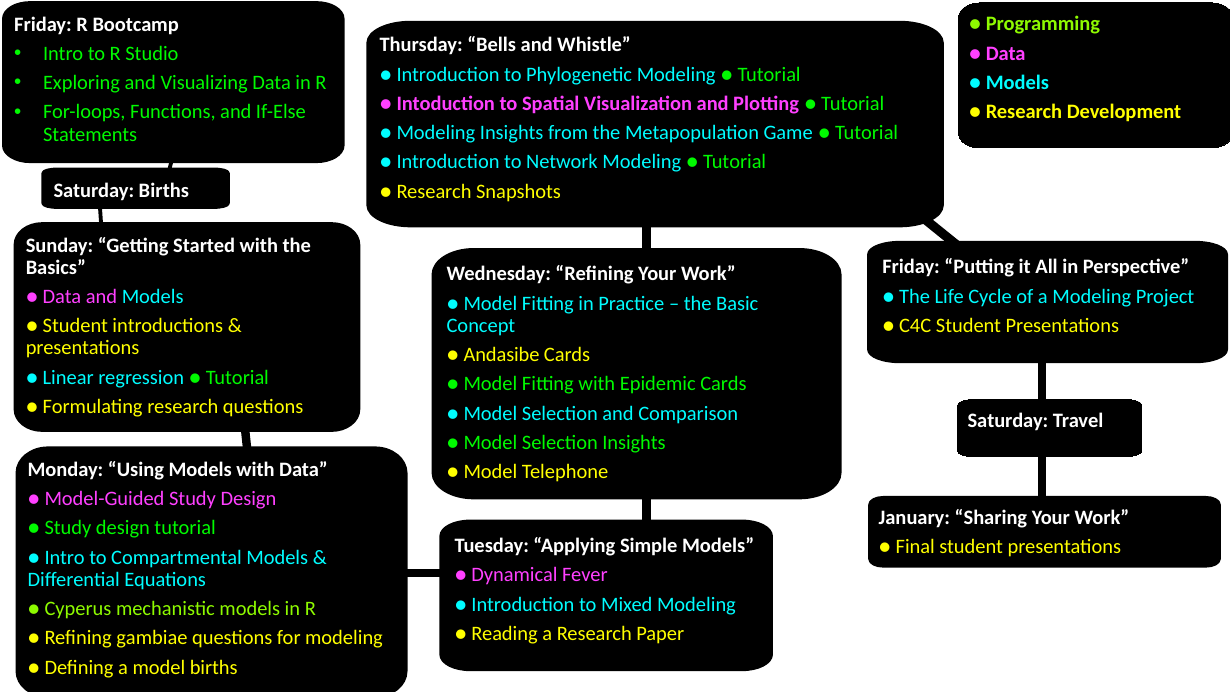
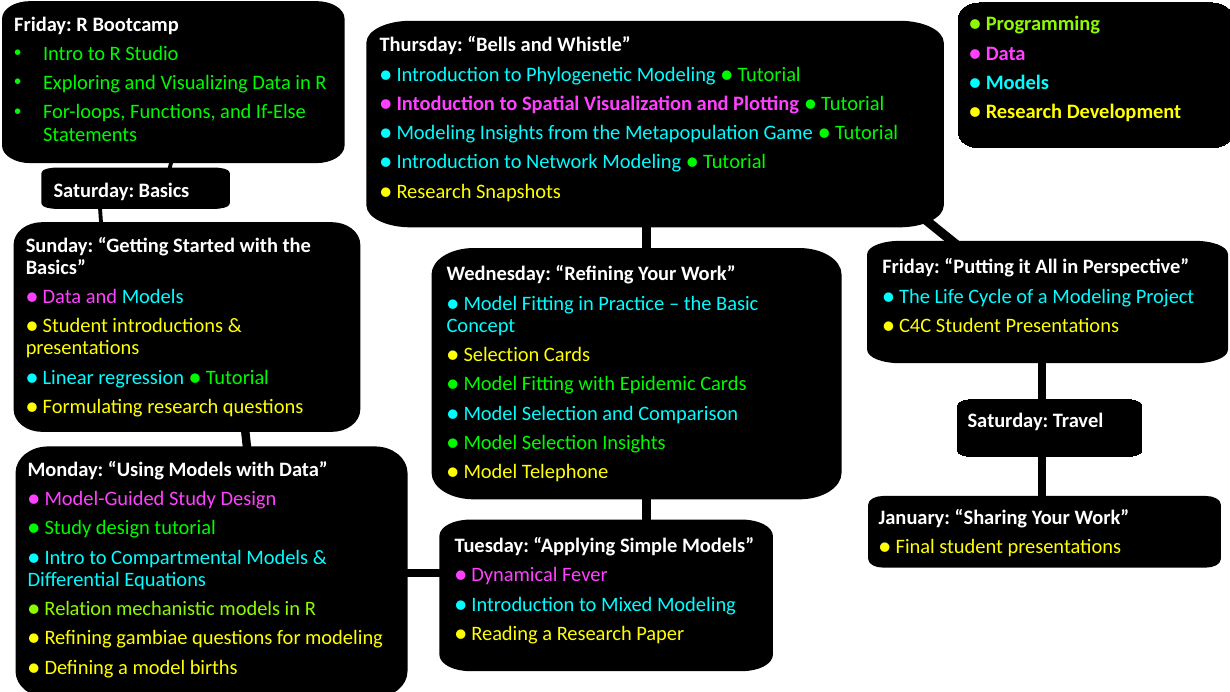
Saturday Births: Births -> Basics
Andasibe at (502, 355): Andasibe -> Selection
Cyperus: Cyperus -> Relation
